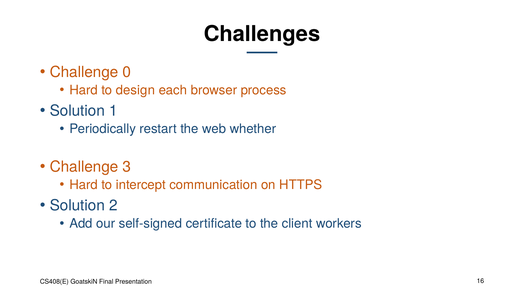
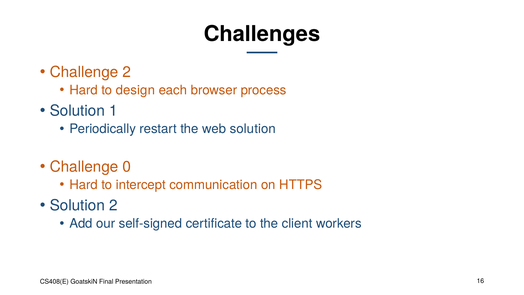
Challenge 0: 0 -> 2
web whether: whether -> solution
3: 3 -> 0
